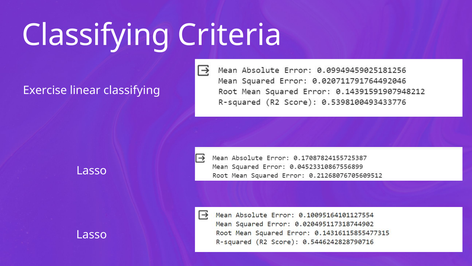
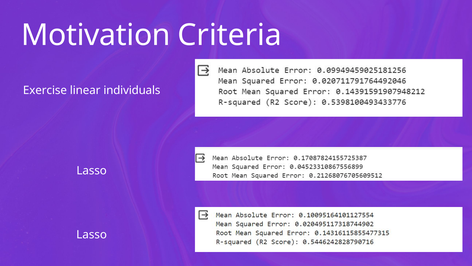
Classifying at (96, 35): Classifying -> Motivation
linear classifying: classifying -> individuals
